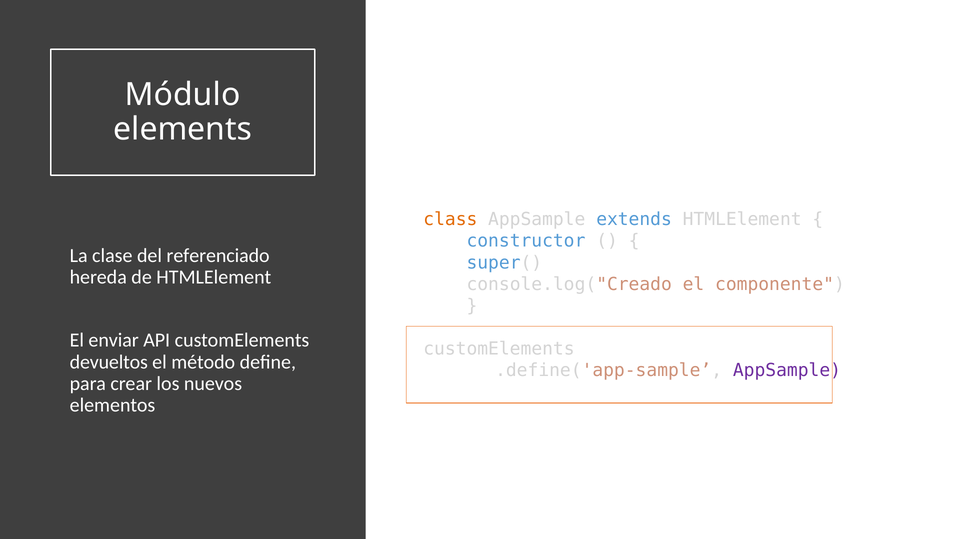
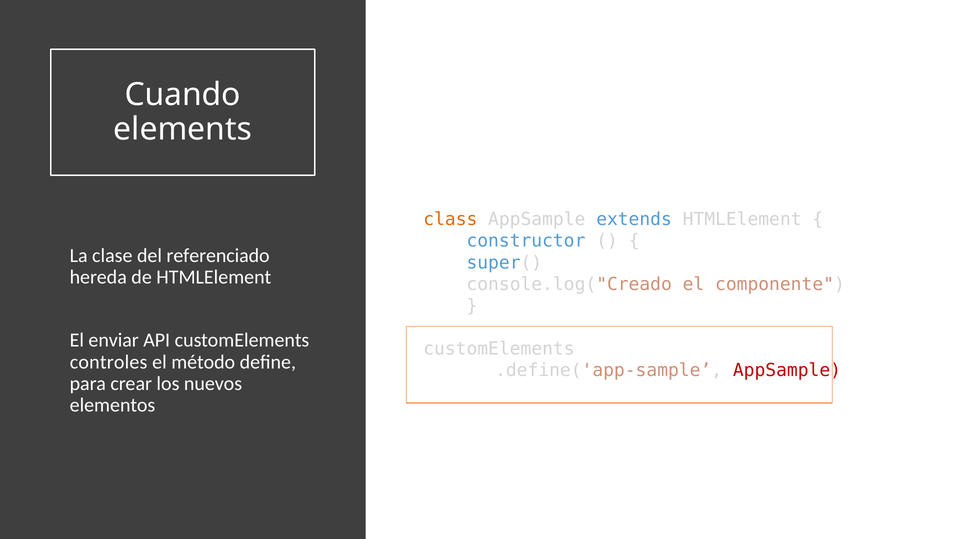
Módulo: Módulo -> Cuando
devueltos: devueltos -> controles
AppSample at (787, 370) colour: purple -> red
